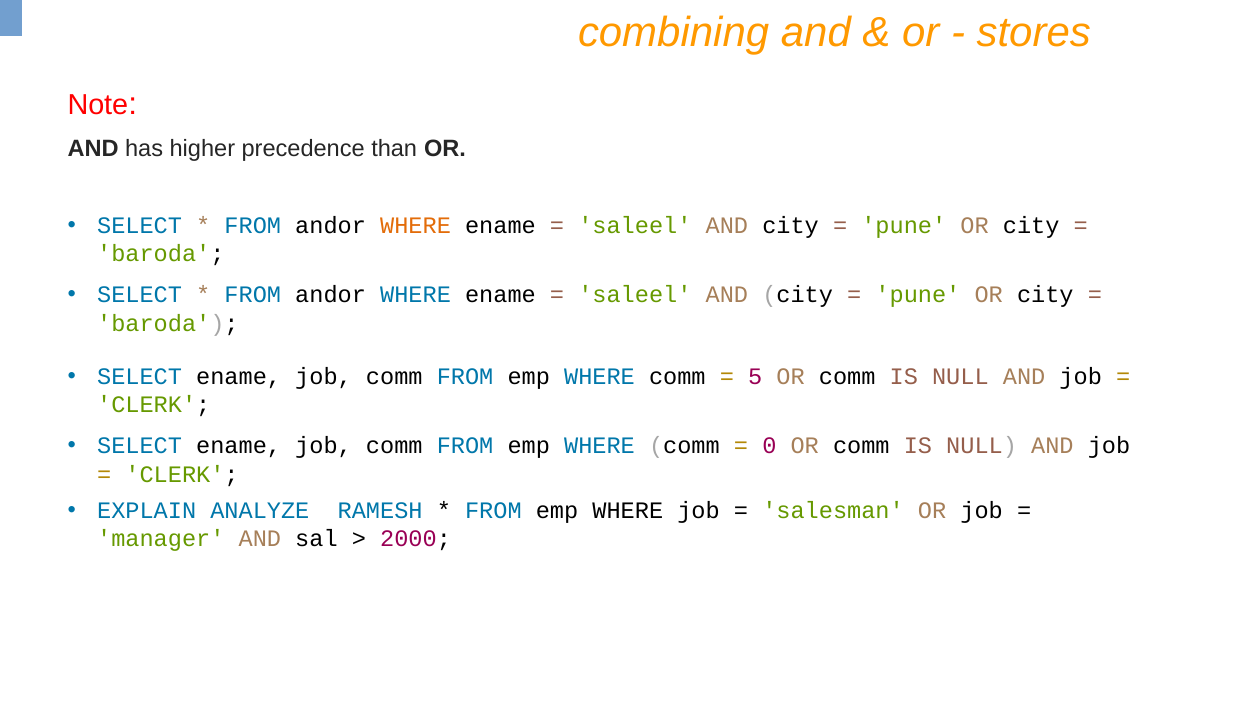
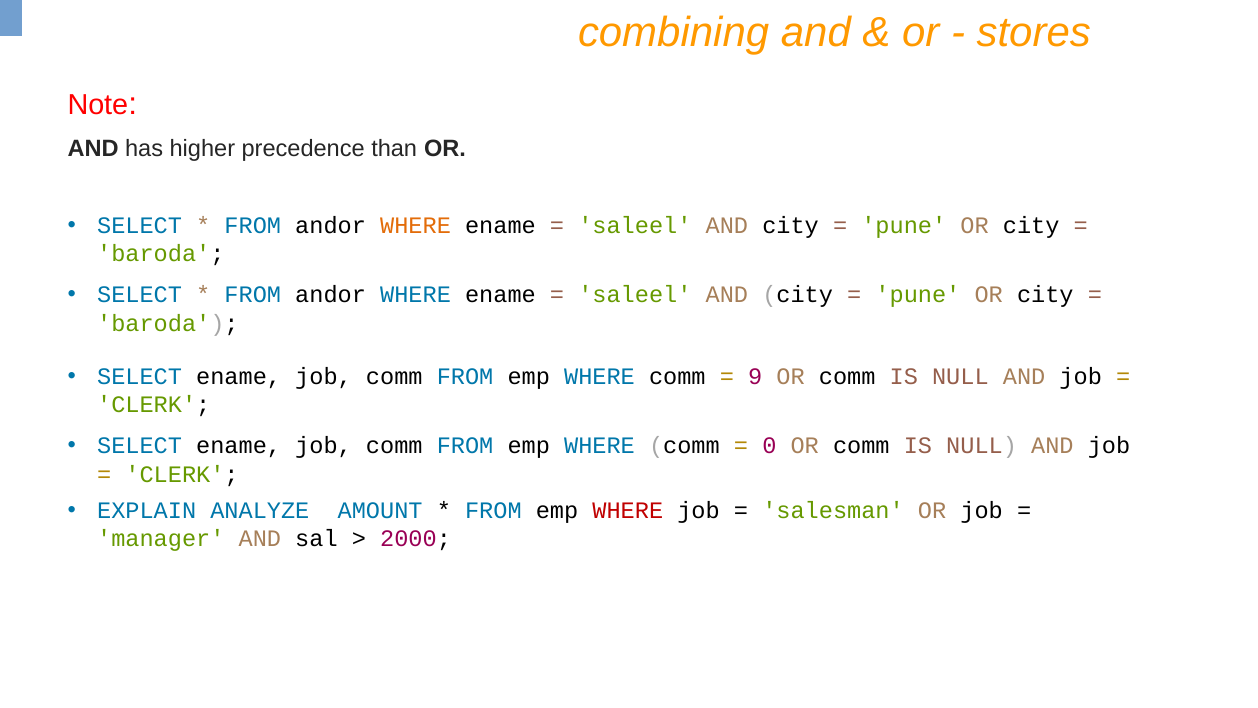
5: 5 -> 9
RAMESH: RAMESH -> AMOUNT
WHERE at (628, 510) colour: black -> red
